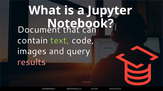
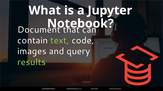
results colour: pink -> light green
